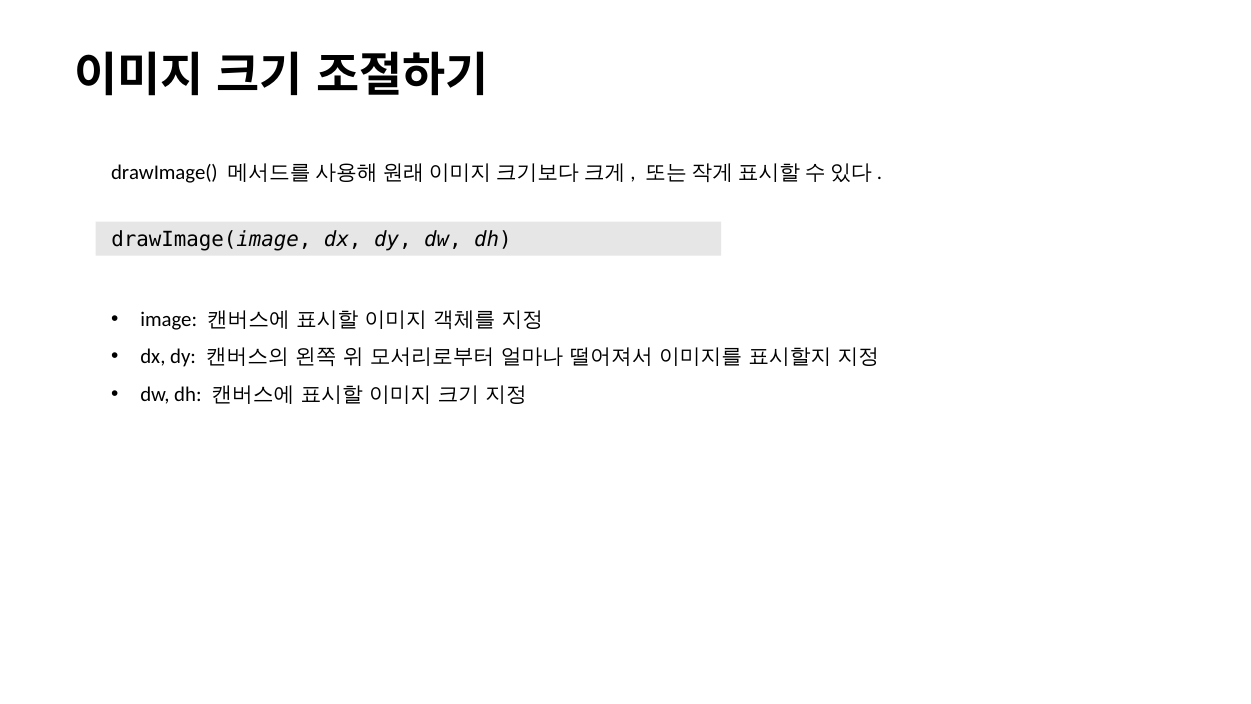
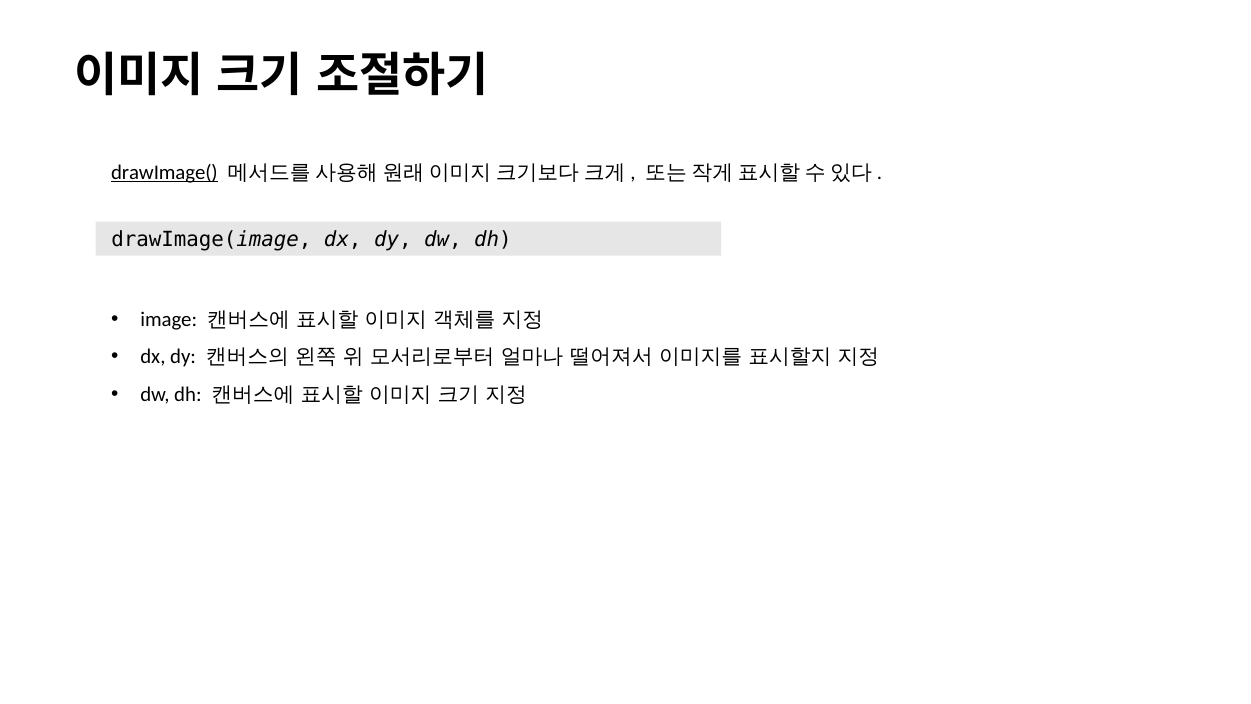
drawImage( underline: none -> present
